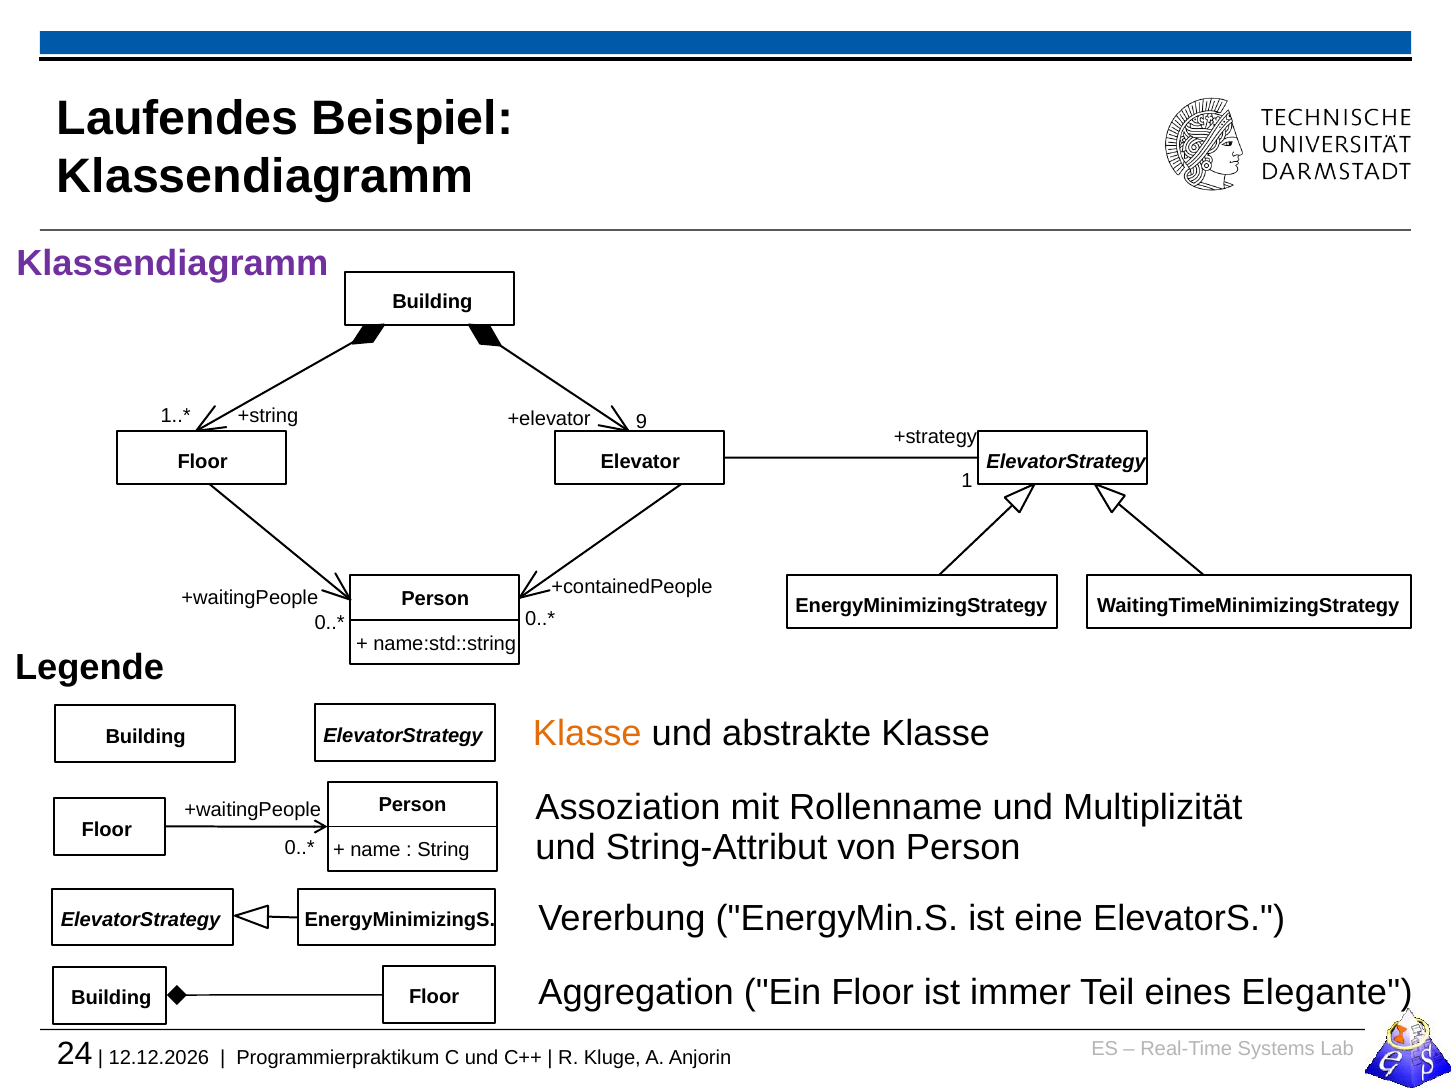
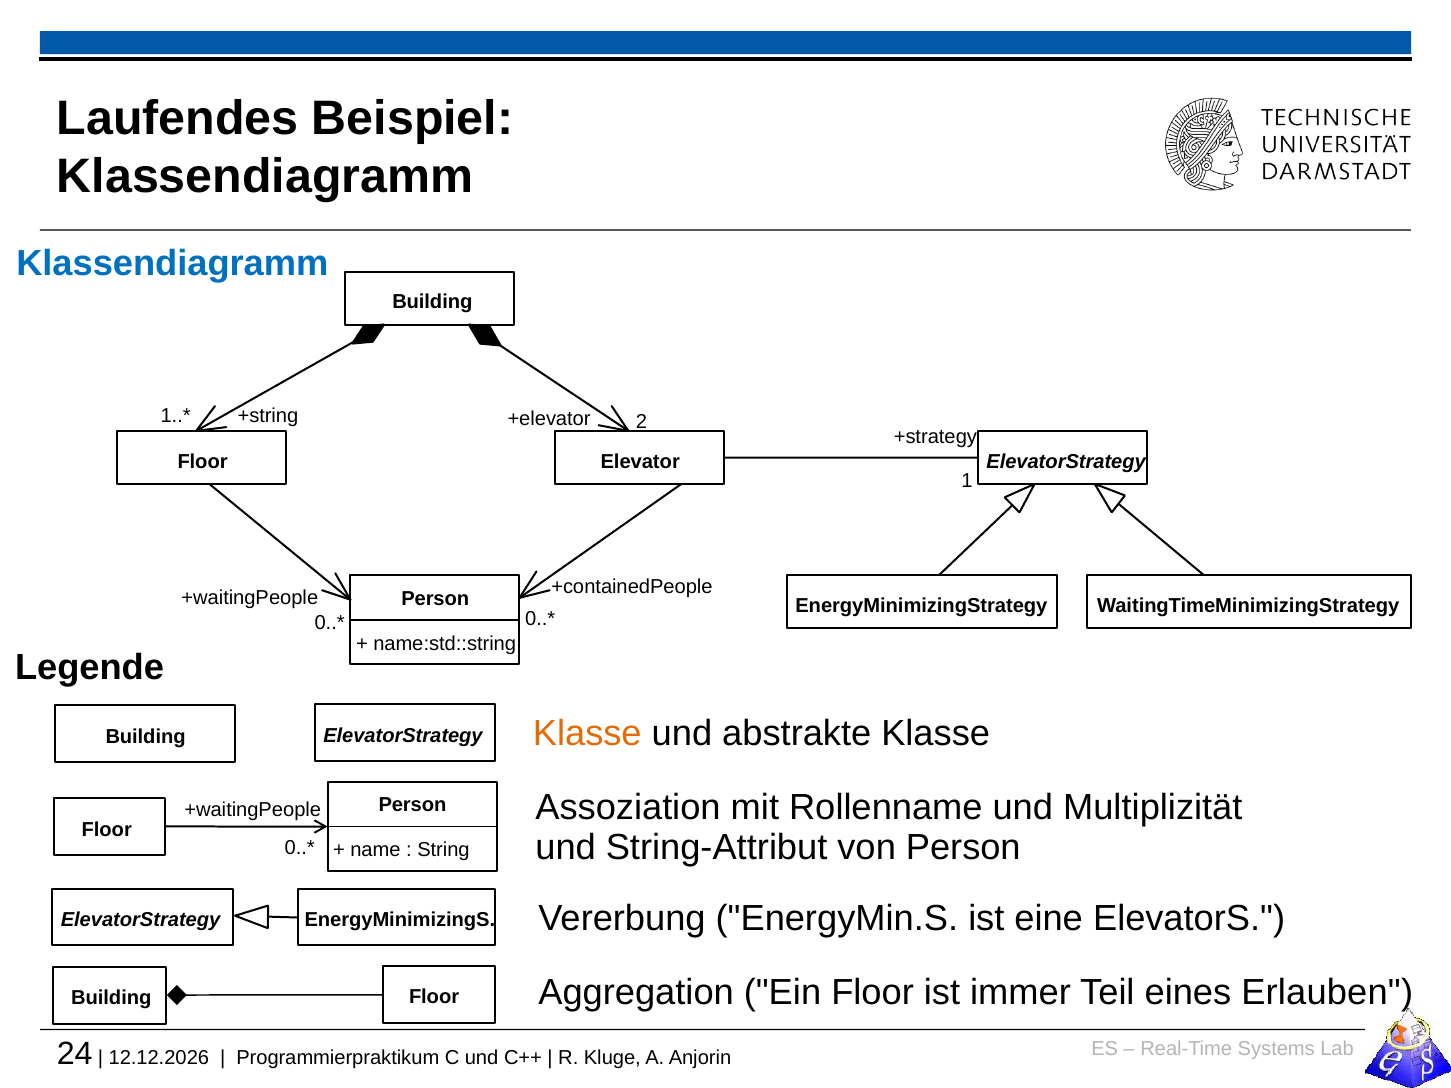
Klassendiagramm at (172, 263) colour: purple -> blue
9: 9 -> 2
Elegante: Elegante -> Erlauben
